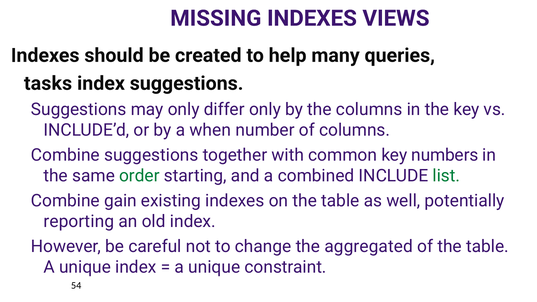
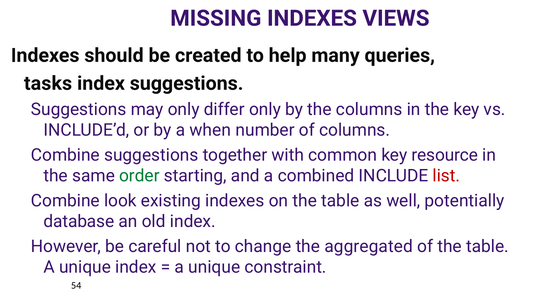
numbers: numbers -> resource
list colour: green -> red
gain: gain -> look
reporting: reporting -> database
